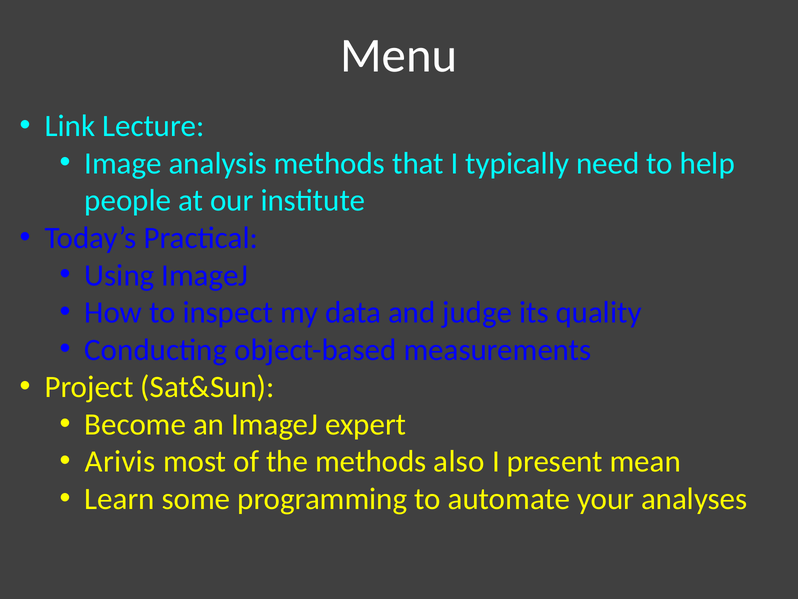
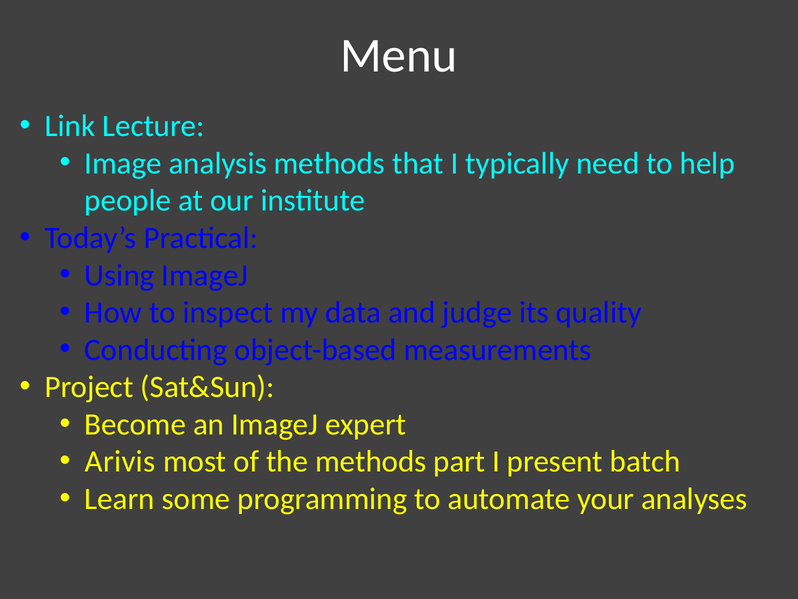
also: also -> part
mean: mean -> batch
